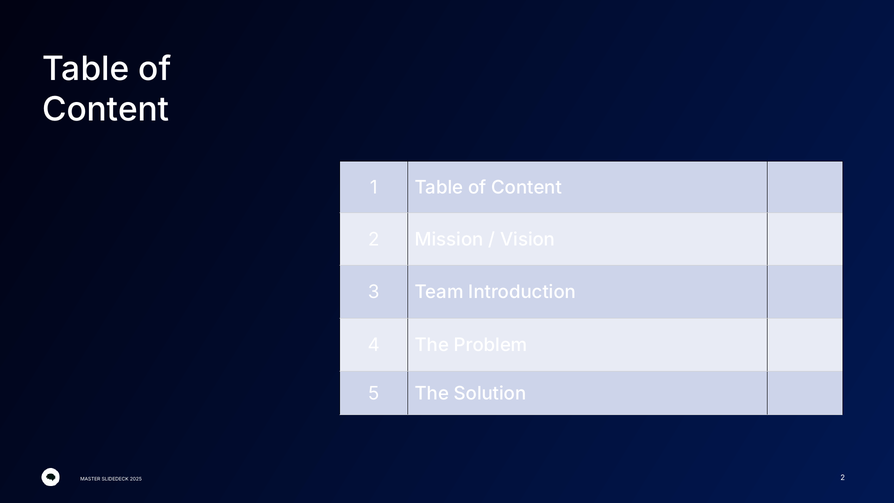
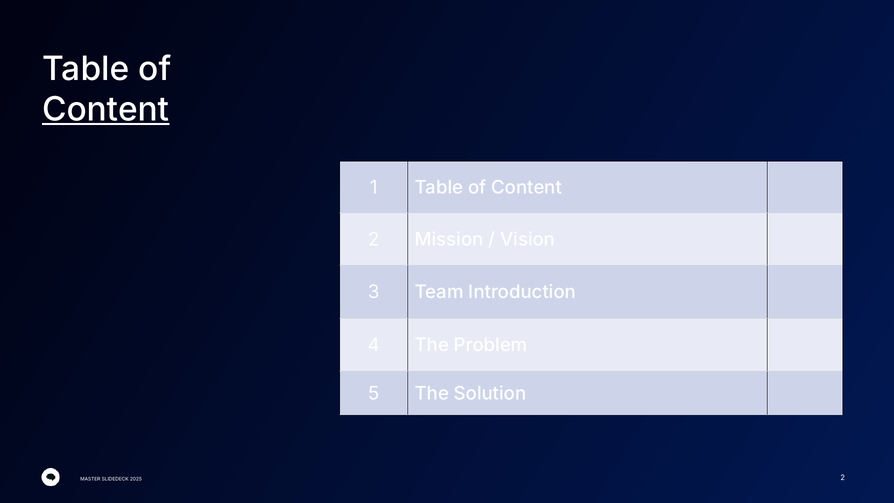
Content at (106, 109) underline: none -> present
